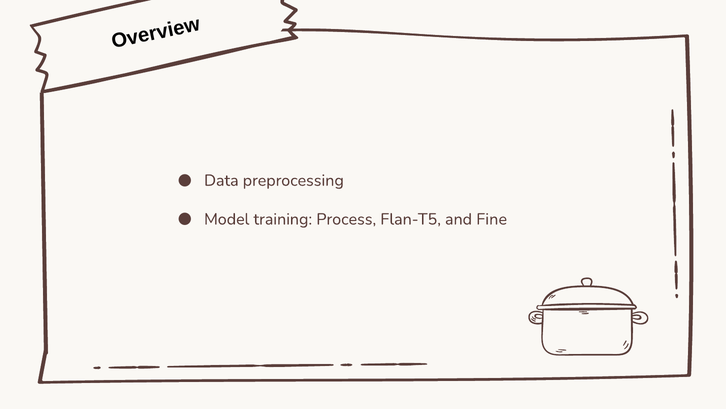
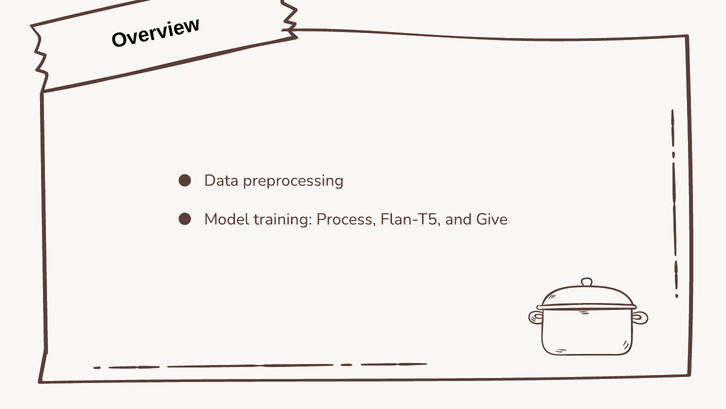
Fine: Fine -> Give
